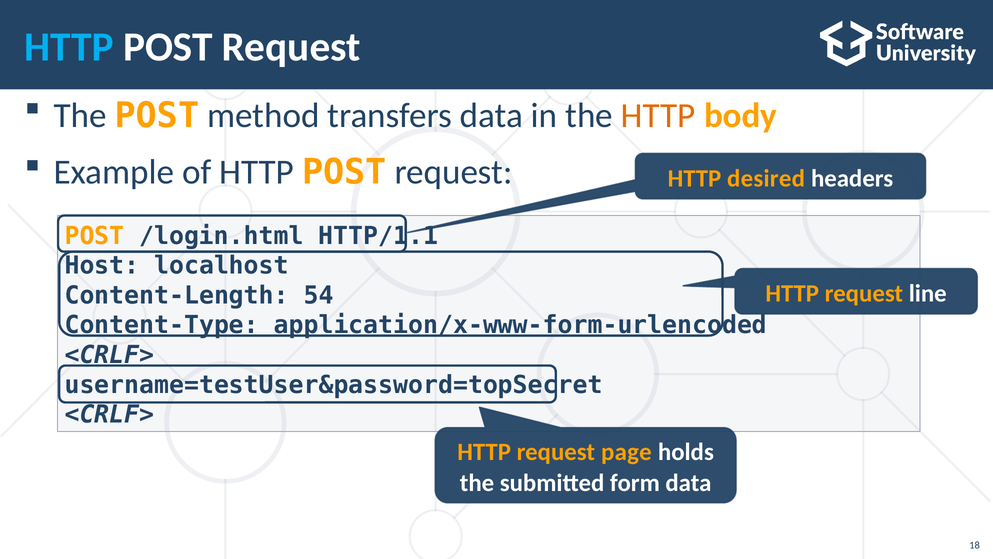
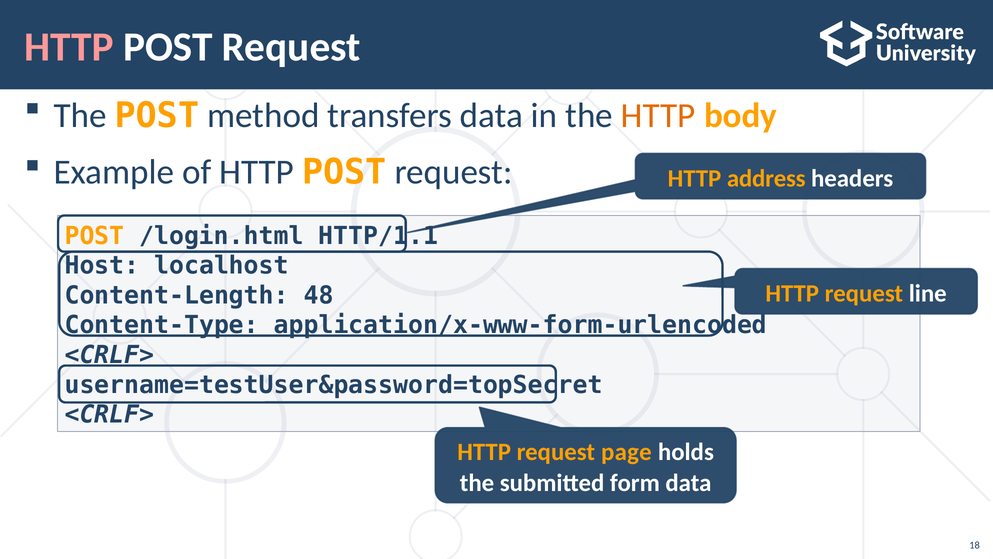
HTTP at (69, 47) colour: light blue -> pink
desired: desired -> address
54: 54 -> 48
